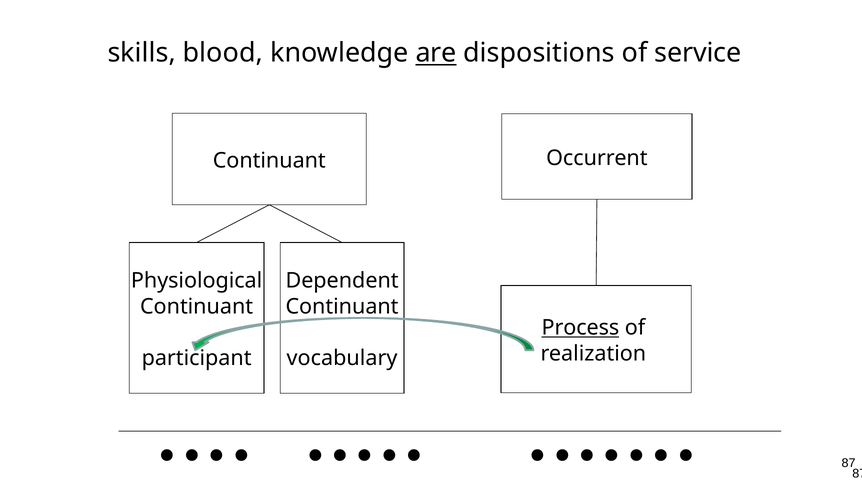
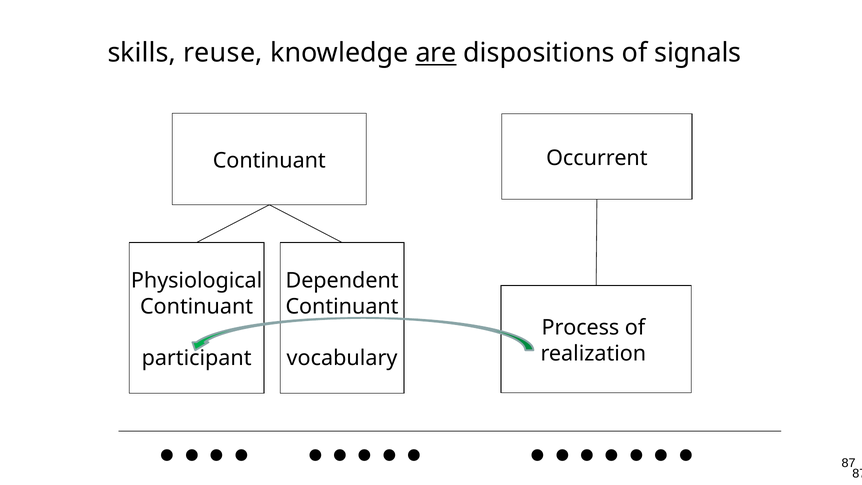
blood: blood -> reuse
service: service -> signals
Process underline: present -> none
